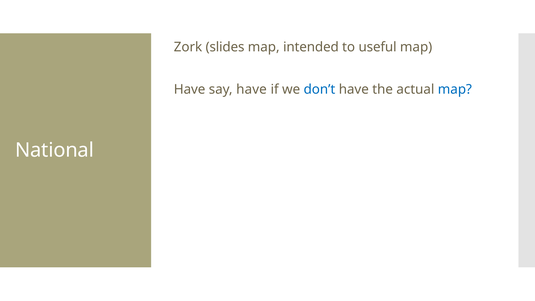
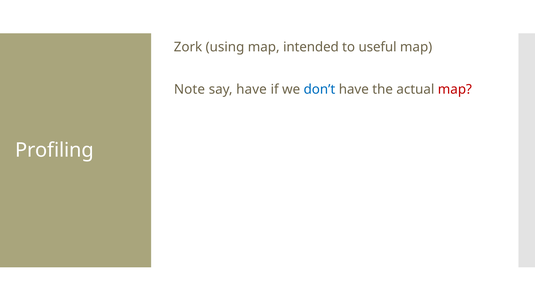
slides: slides -> using
Have at (190, 89): Have -> Note
map at (455, 89) colour: blue -> red
National: National -> Profiling
